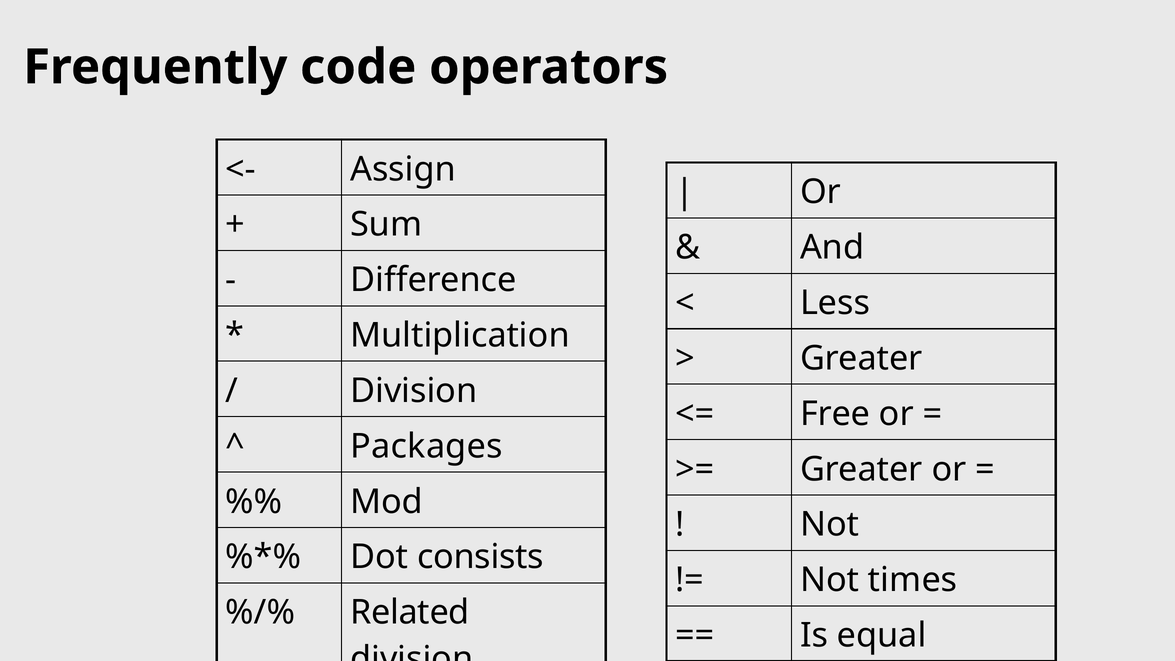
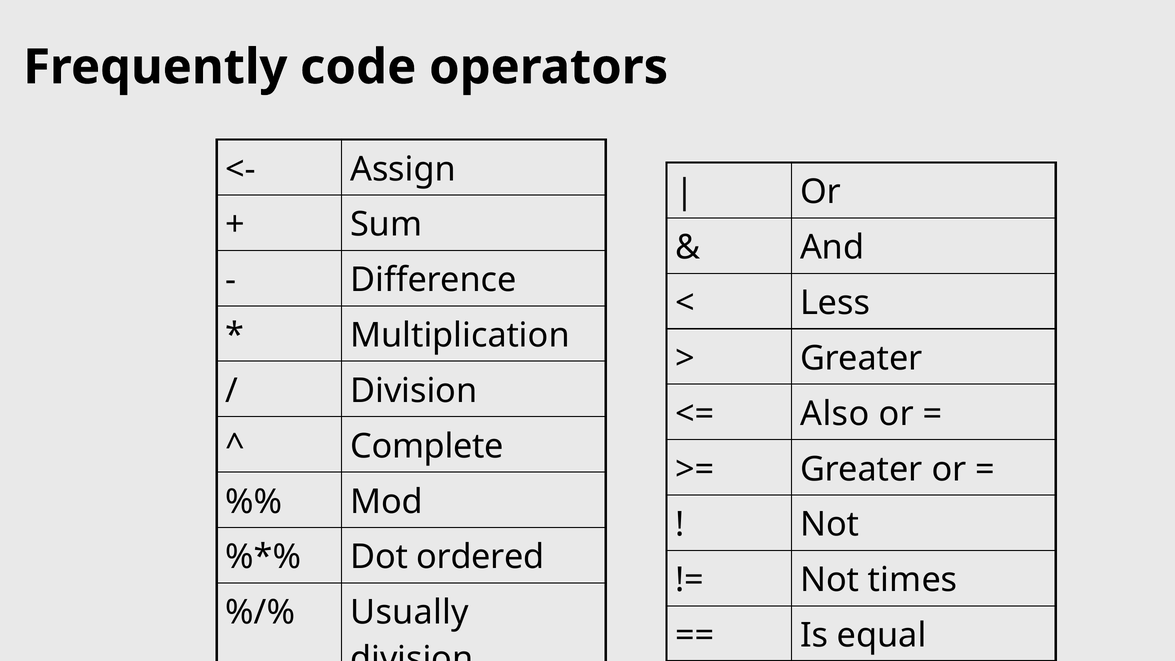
Free: Free -> Also
Packages: Packages -> Complete
consists: consists -> ordered
Related: Related -> Usually
